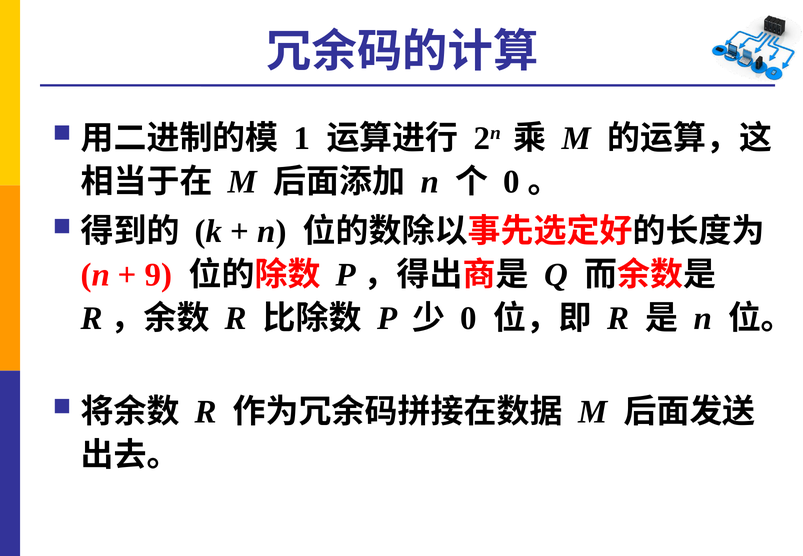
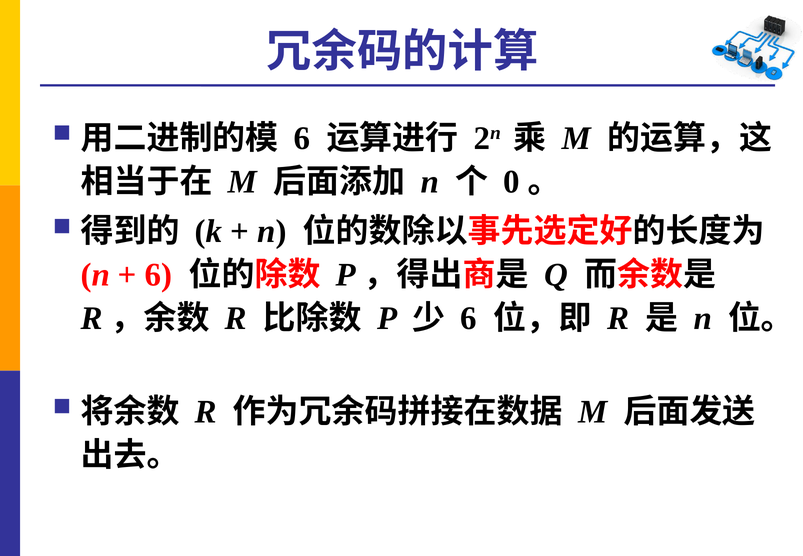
1 at (302, 138): 1 -> 6
9 at (159, 275): 9 -> 6
0 at (469, 319): 0 -> 6
